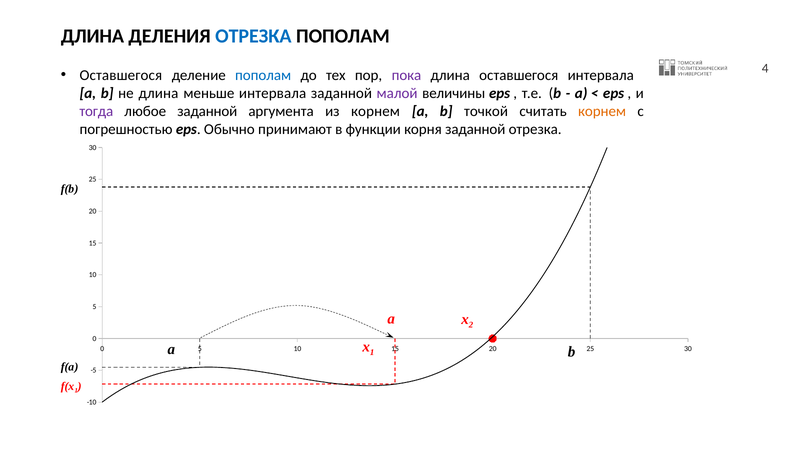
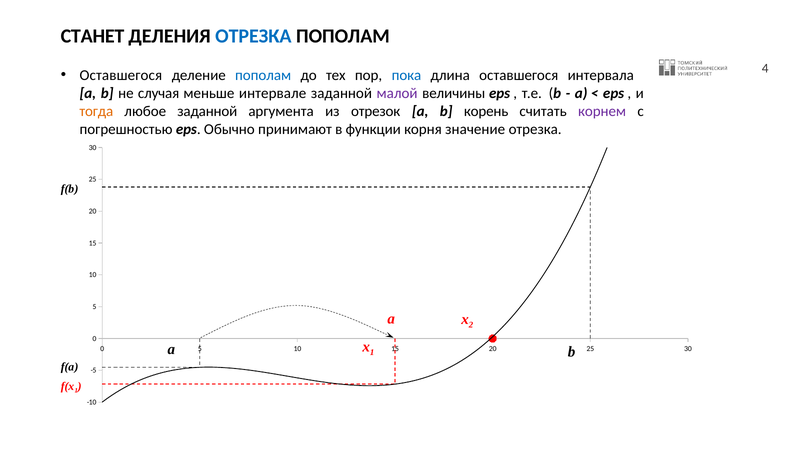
ДЛИНА at (92, 36): ДЛИНА -> СТАНЕТ
пока colour: purple -> blue
не длина: длина -> случая
меньше интервала: интервала -> интервале
тогда colour: purple -> orange
из корнем: корнем -> отрезок
точкой: точкой -> корень
корнем at (602, 111) colour: orange -> purple
корня заданной: заданной -> значение
